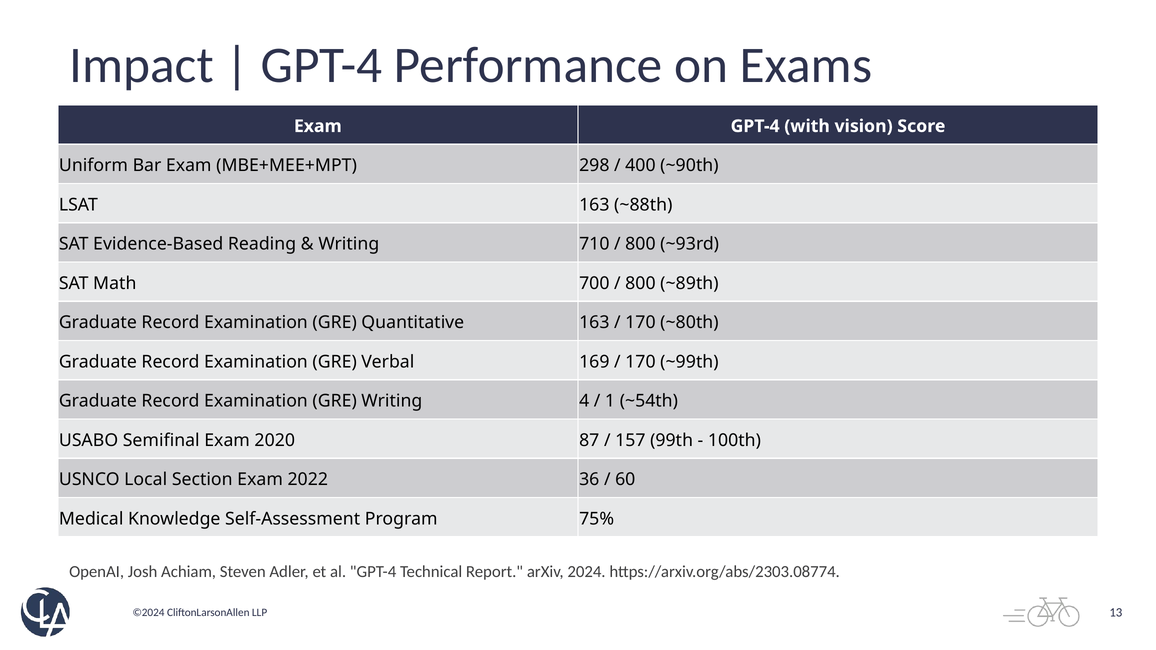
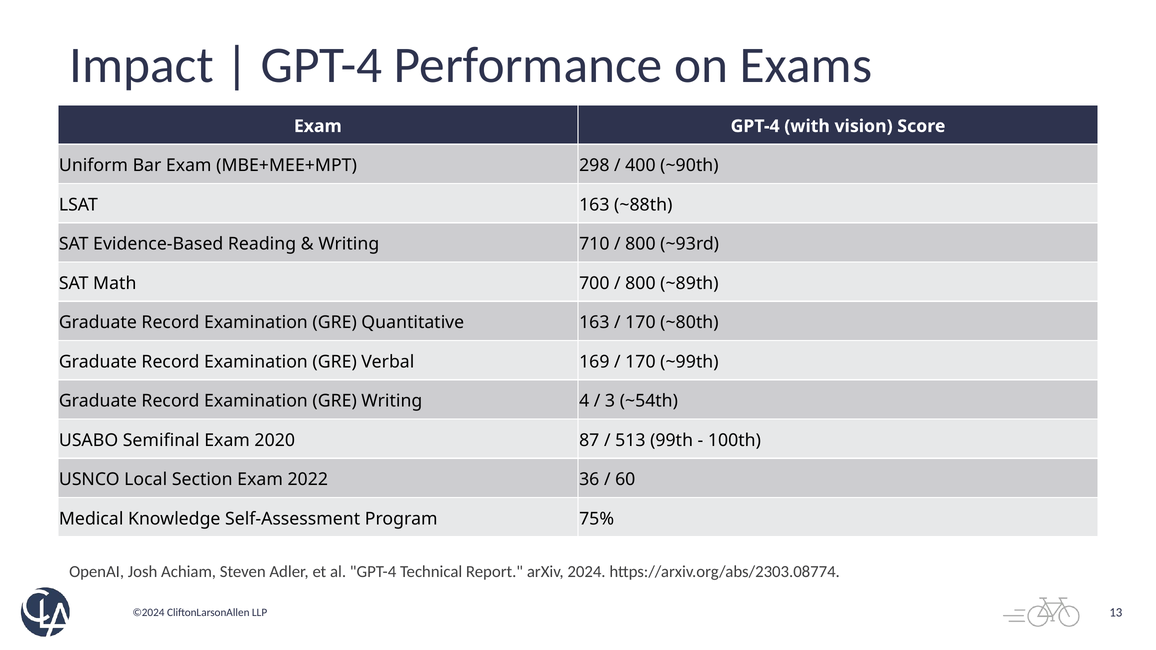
1: 1 -> 3
157: 157 -> 513
